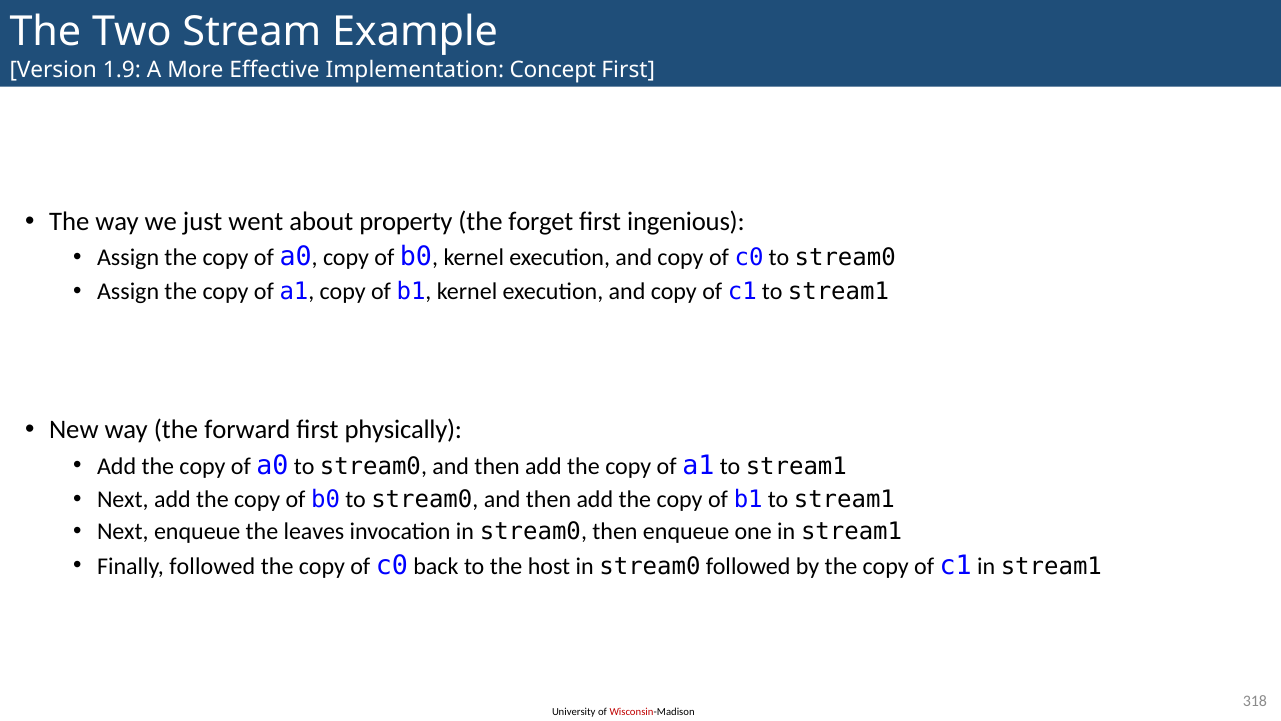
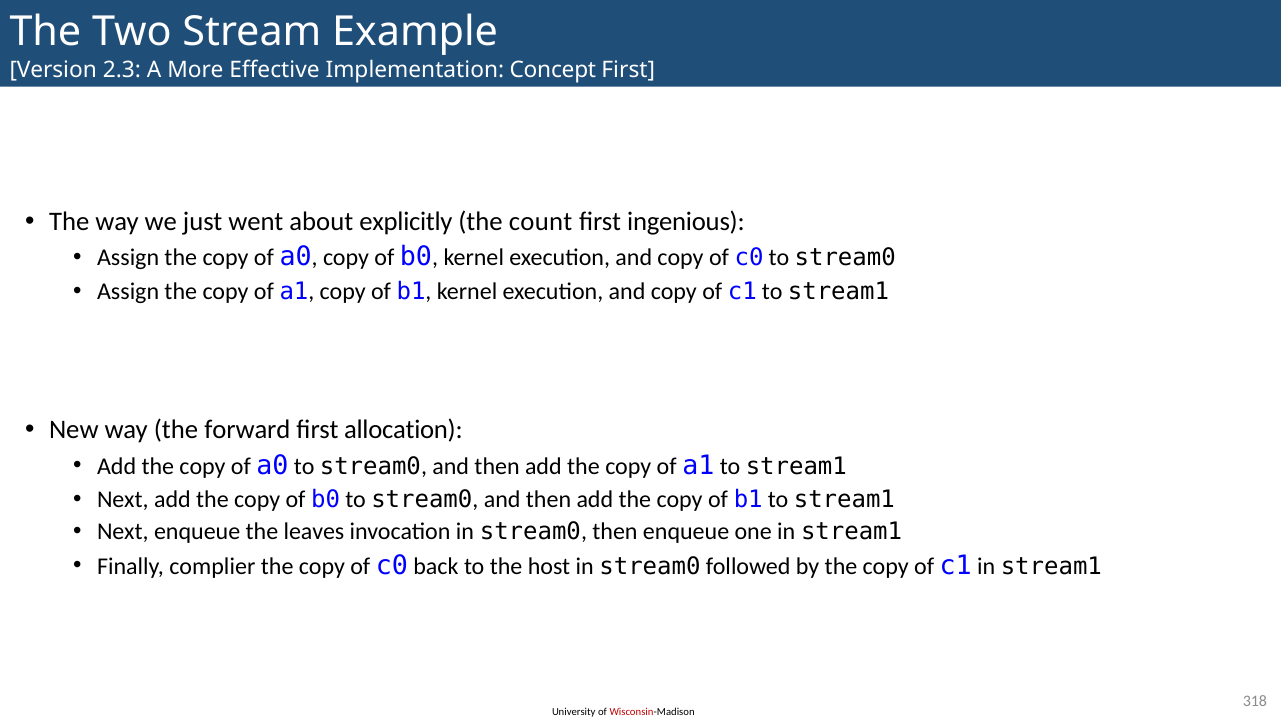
1.9: 1.9 -> 2.3
property: property -> explicitly
forget: forget -> count
physically: physically -> allocation
Finally followed: followed -> complier
